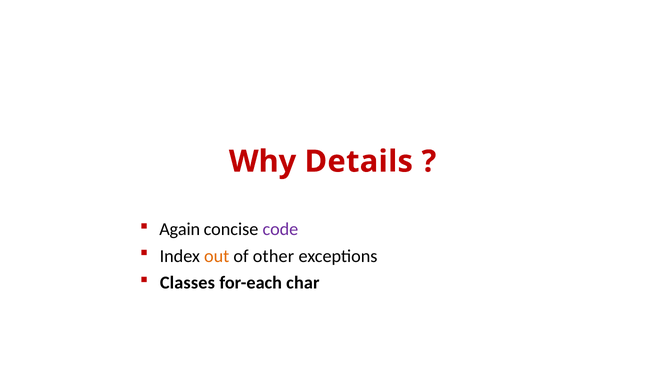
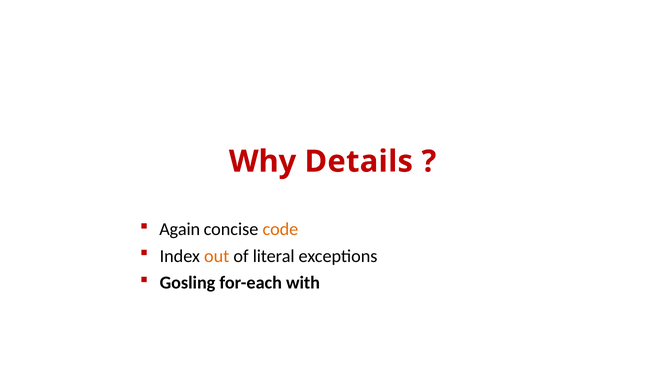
code colour: purple -> orange
other: other -> literal
Classes: Classes -> Gosling
char: char -> with
